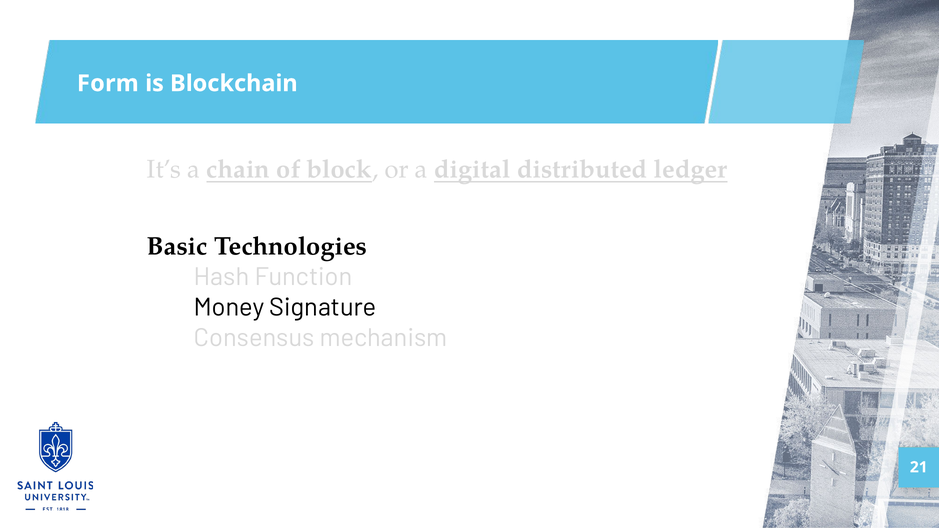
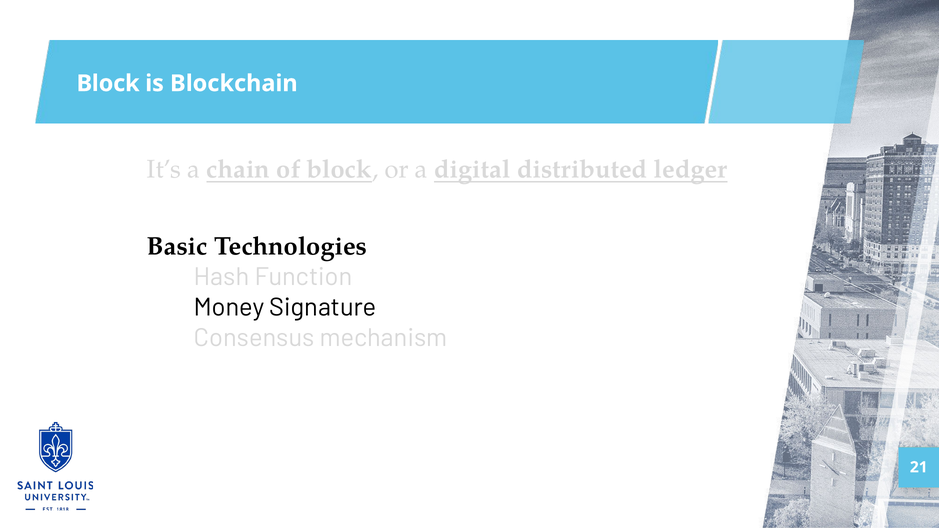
Form at (108, 83): Form -> Block
